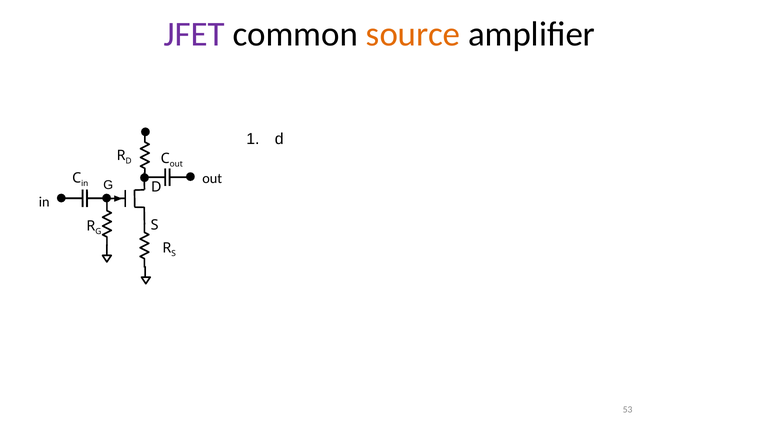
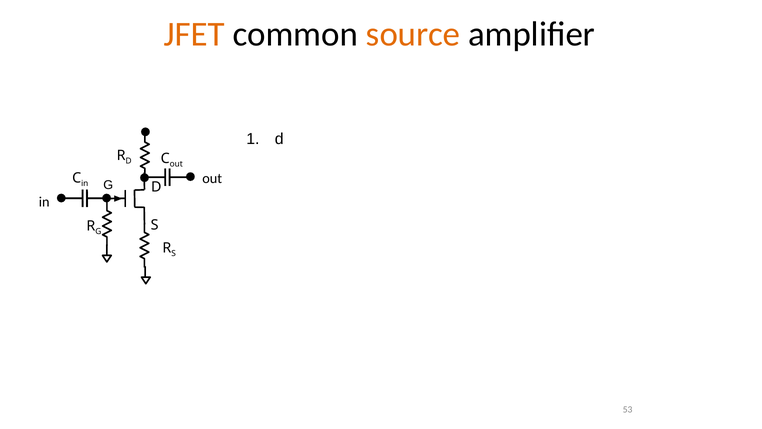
JFET colour: purple -> orange
